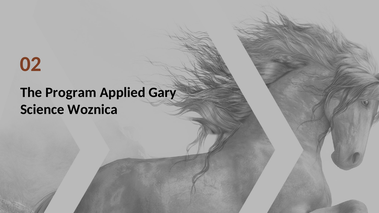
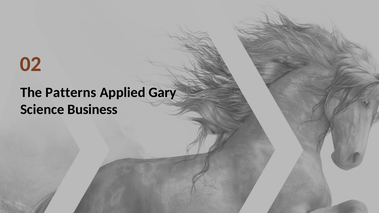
Program: Program -> Patterns
Woznica: Woznica -> Business
